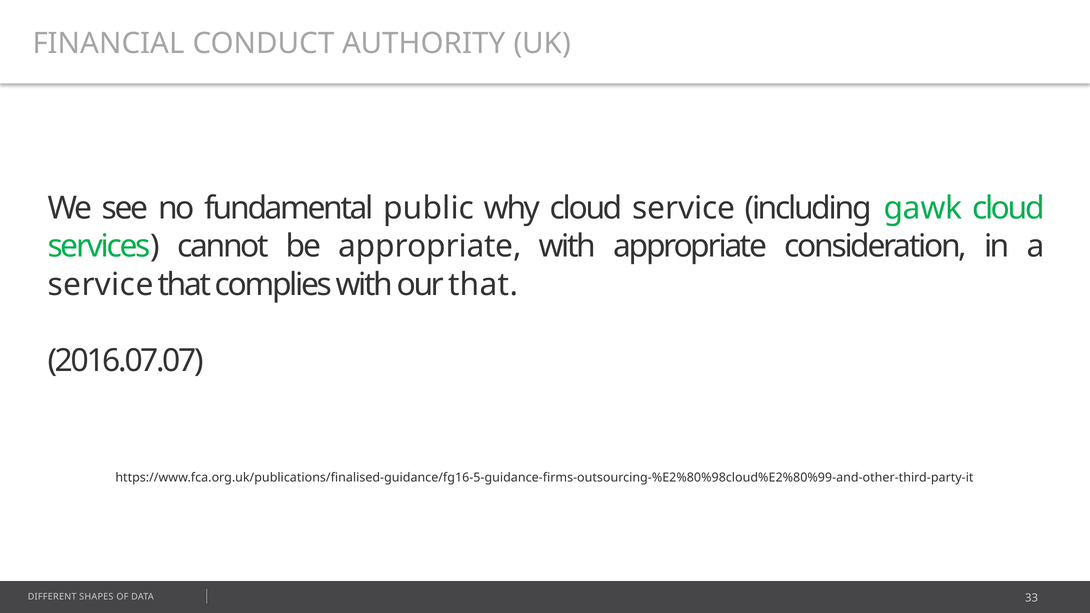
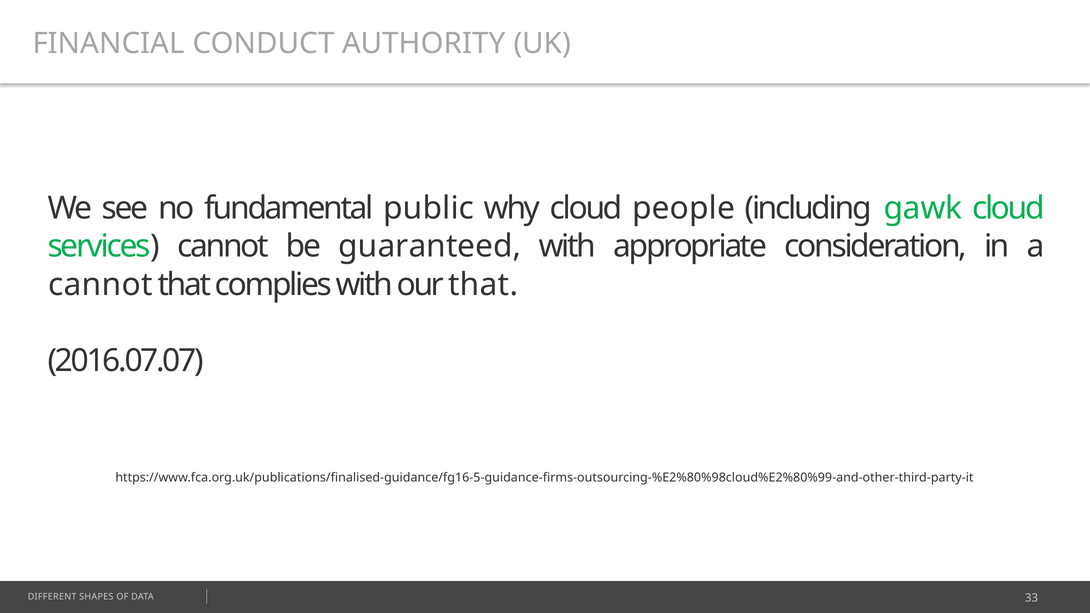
cloud service: service -> people
be appropriate: appropriate -> guaranteed
service at (101, 285): service -> cannot
